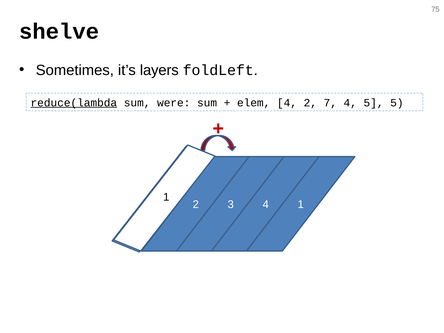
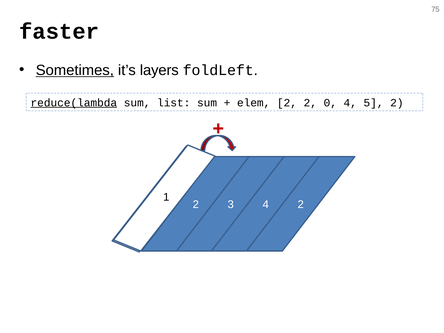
shelve: shelve -> faster
Sometimes underline: none -> present
were: were -> list
elem 4: 4 -> 2
7: 7 -> 0
5 5: 5 -> 2
1 at (301, 205): 1 -> 2
